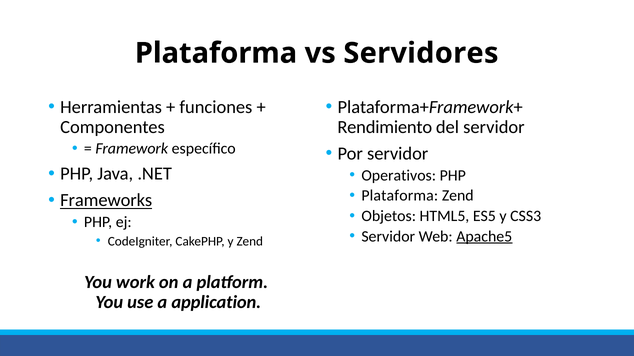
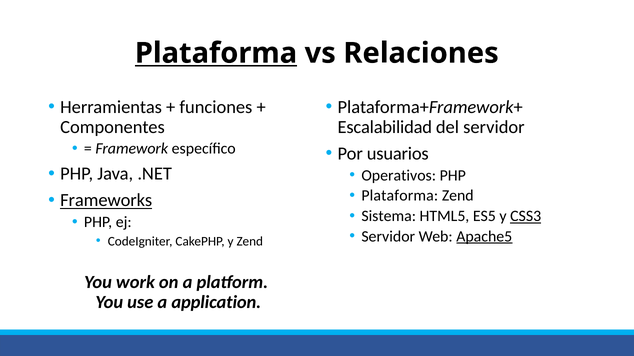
Plataforma at (216, 53) underline: none -> present
Servidores: Servidores -> Relaciones
Rendimiento: Rendimiento -> Escalabilidad
Por servidor: servidor -> usuarios
Objetos: Objetos -> Sistema
CSS3 underline: none -> present
